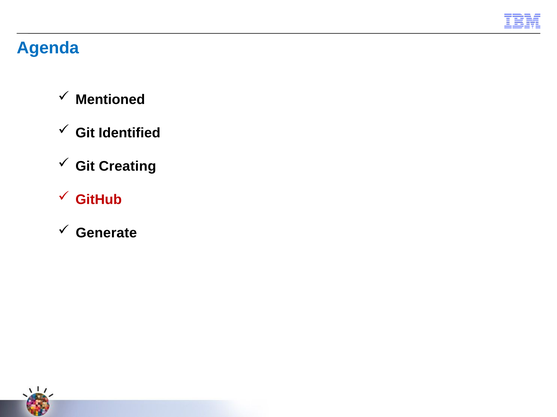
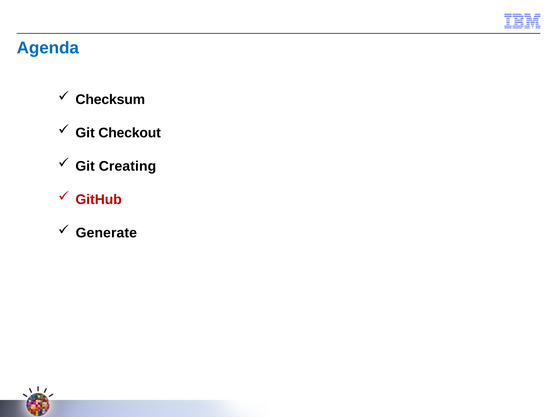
Mentioned: Mentioned -> Checksum
Identified: Identified -> Checkout
